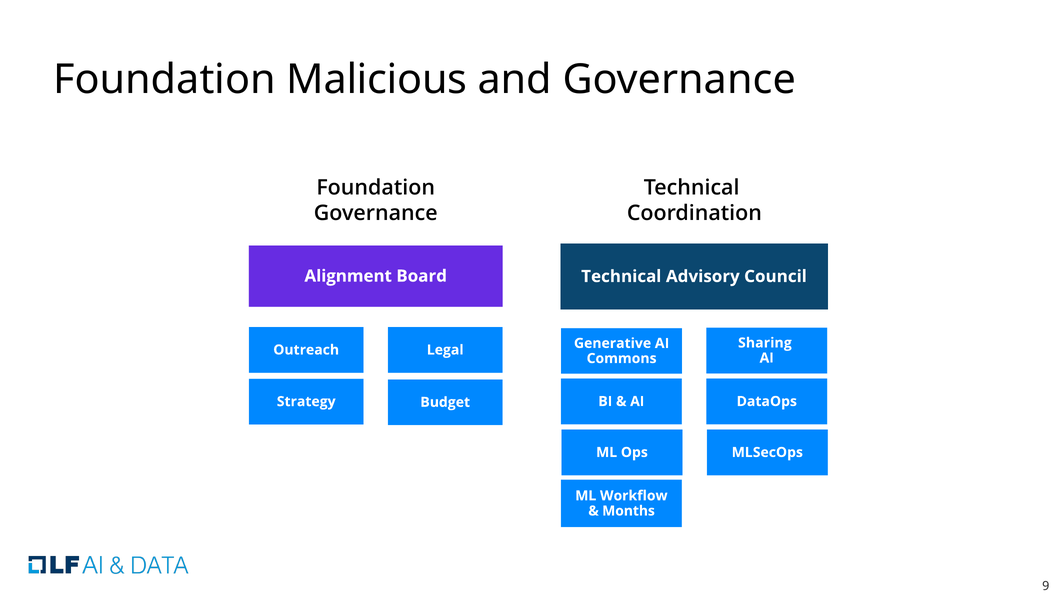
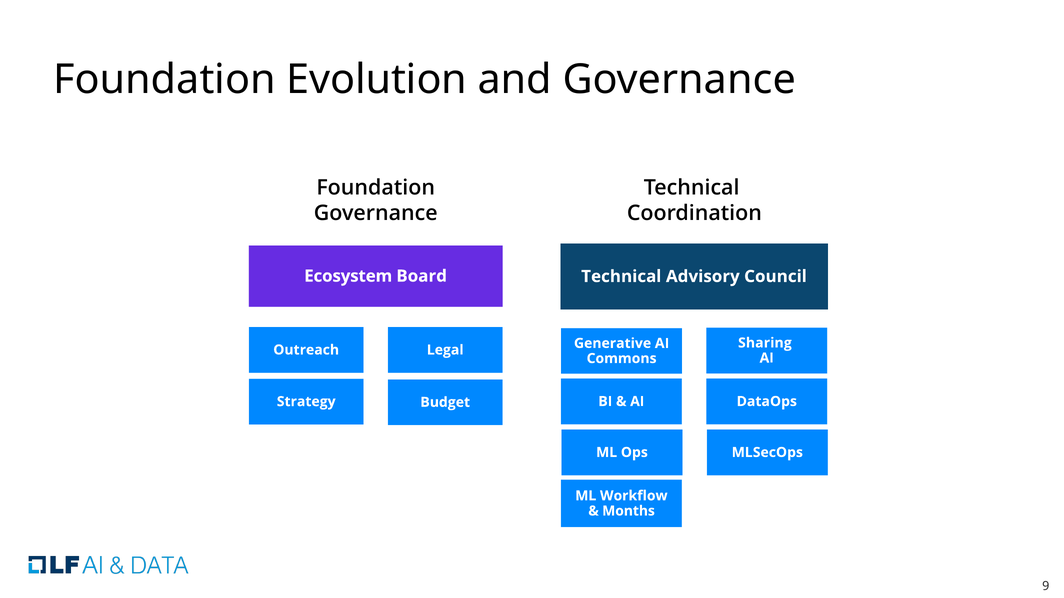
Malicious: Malicious -> Evolution
Alignment: Alignment -> Ecosystem
